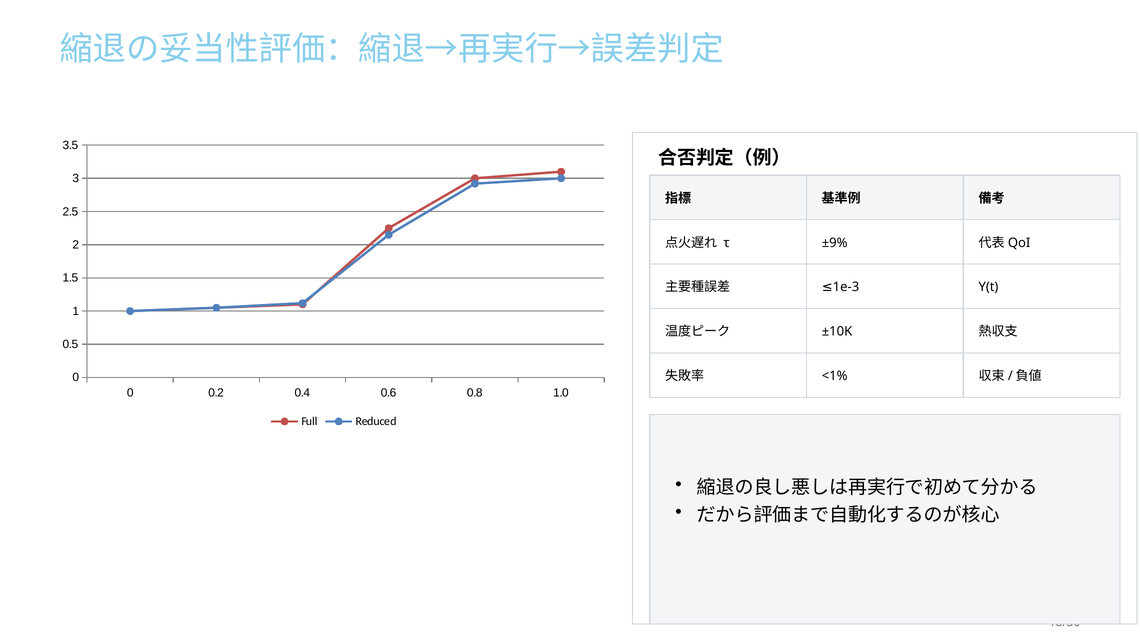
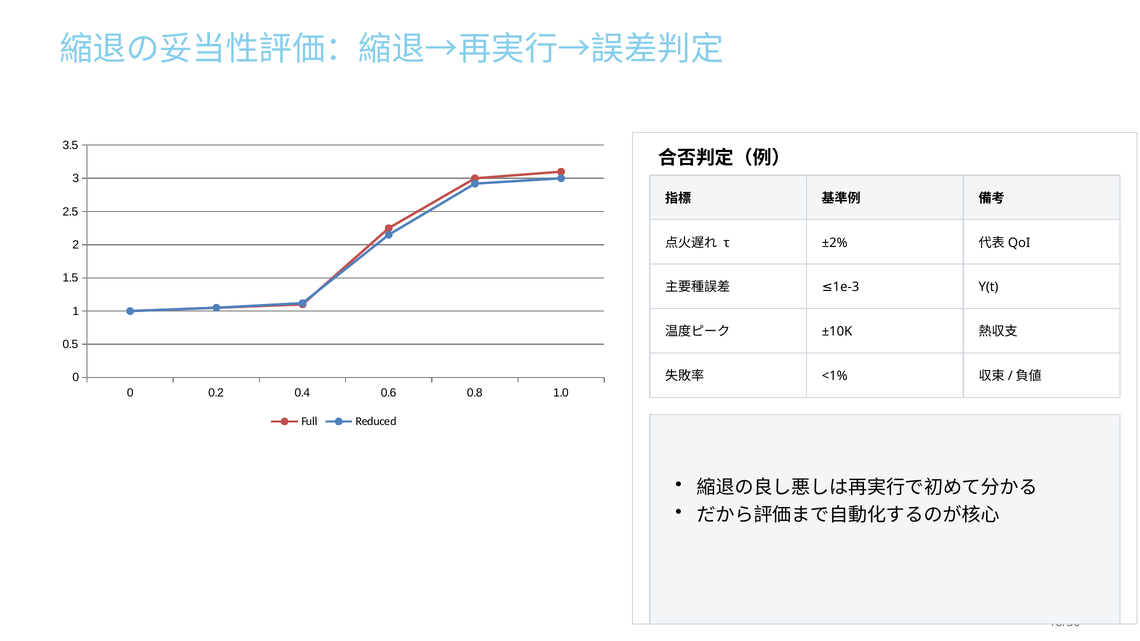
±9%: ±9% -> ±2%
